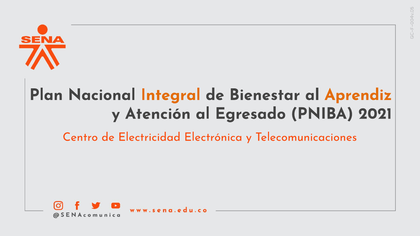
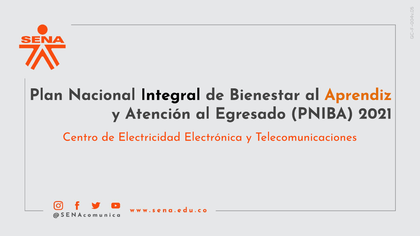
Integral colour: orange -> black
